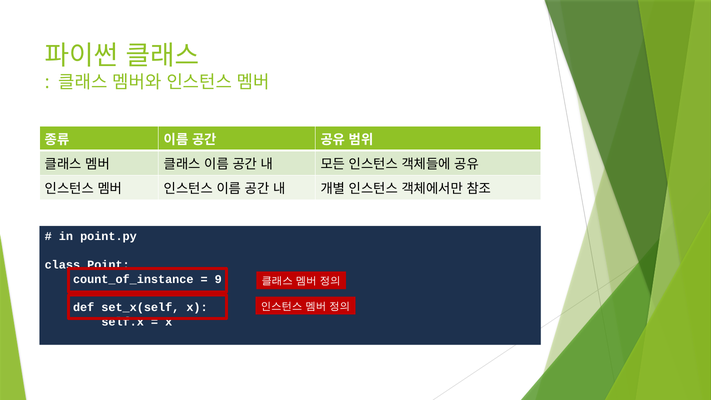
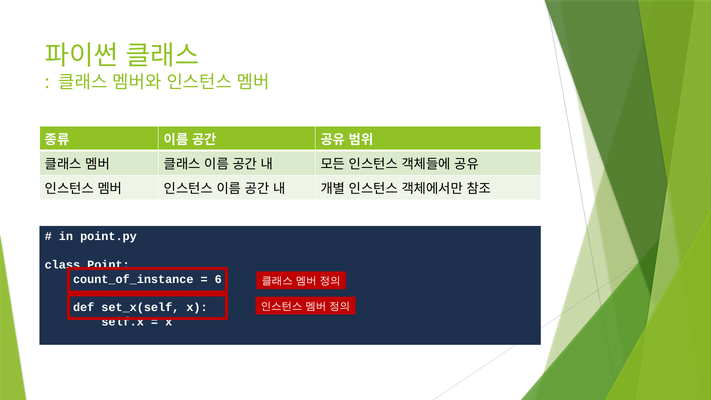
9: 9 -> 6
